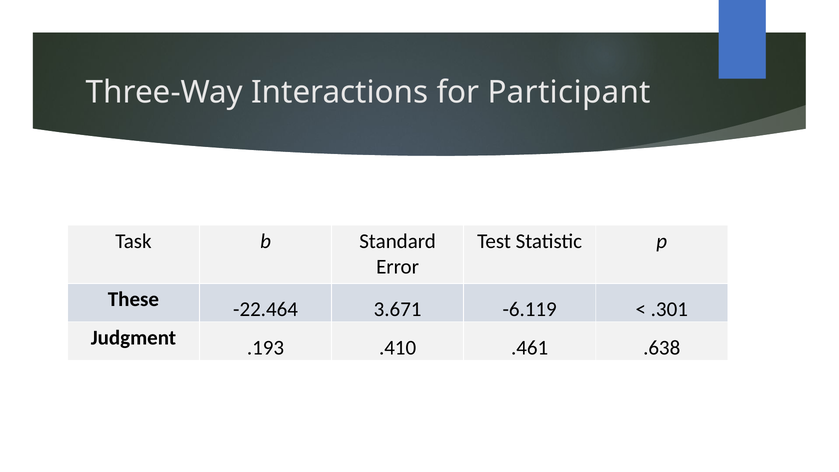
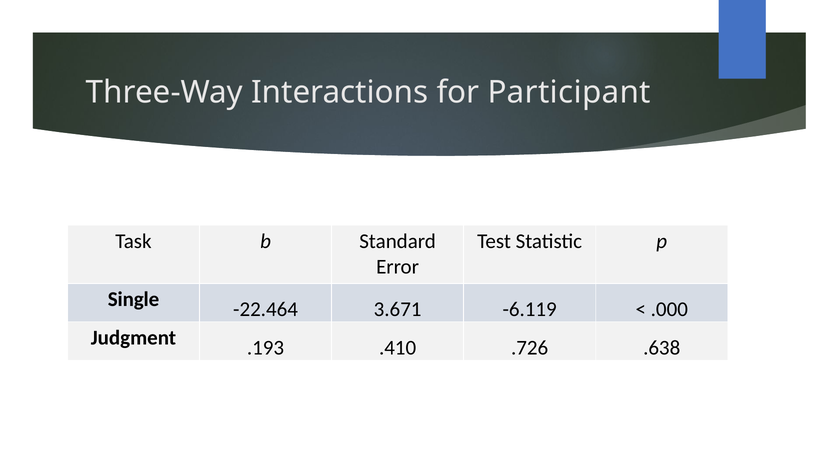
These: These -> Single
.301: .301 -> .000
.461: .461 -> .726
